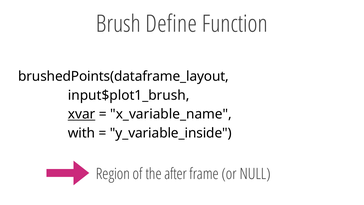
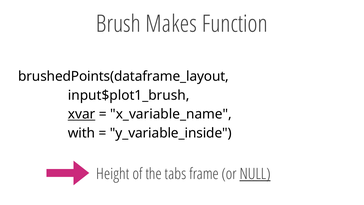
Define: Define -> Makes
Region: Region -> Height
after: after -> tabs
NULL underline: none -> present
